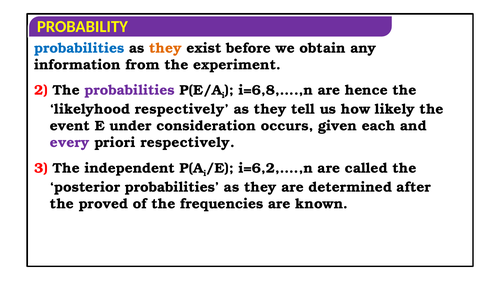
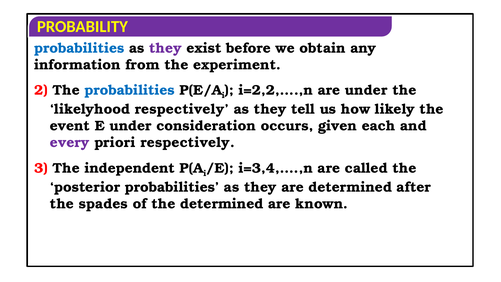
they at (166, 48) colour: orange -> purple
probabilities at (130, 90) colour: purple -> blue
i=6,8,....,n: i=6,8,....,n -> i=2,2,....,n
are hence: hence -> under
i=6,2,....,n: i=6,2,....,n -> i=3,4,....,n
proved: proved -> spades
the frequencies: frequencies -> determined
